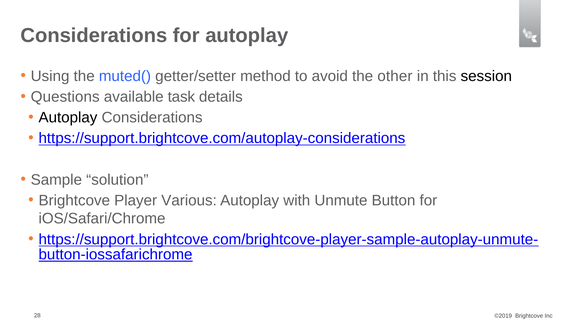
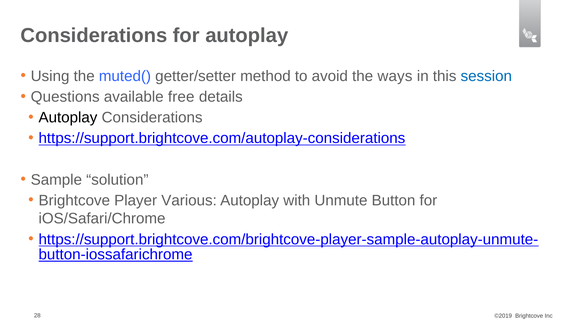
other: other -> ways
session colour: black -> blue
task: task -> free
